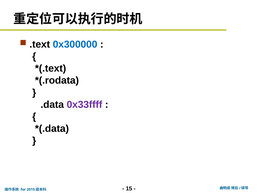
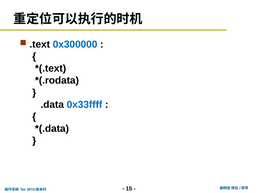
0x33ffff colour: purple -> blue
